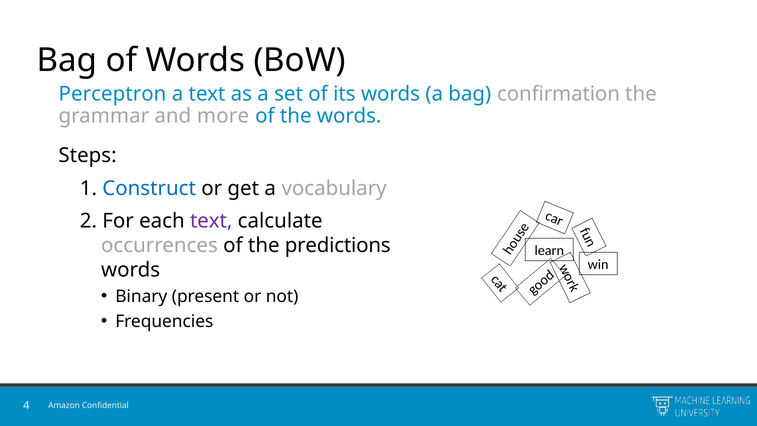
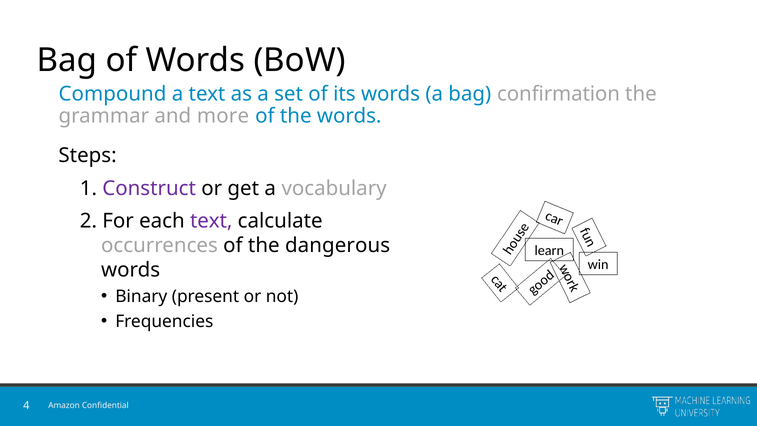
Perceptron: Perceptron -> Compound
Construct colour: blue -> purple
predictions: predictions -> dangerous
